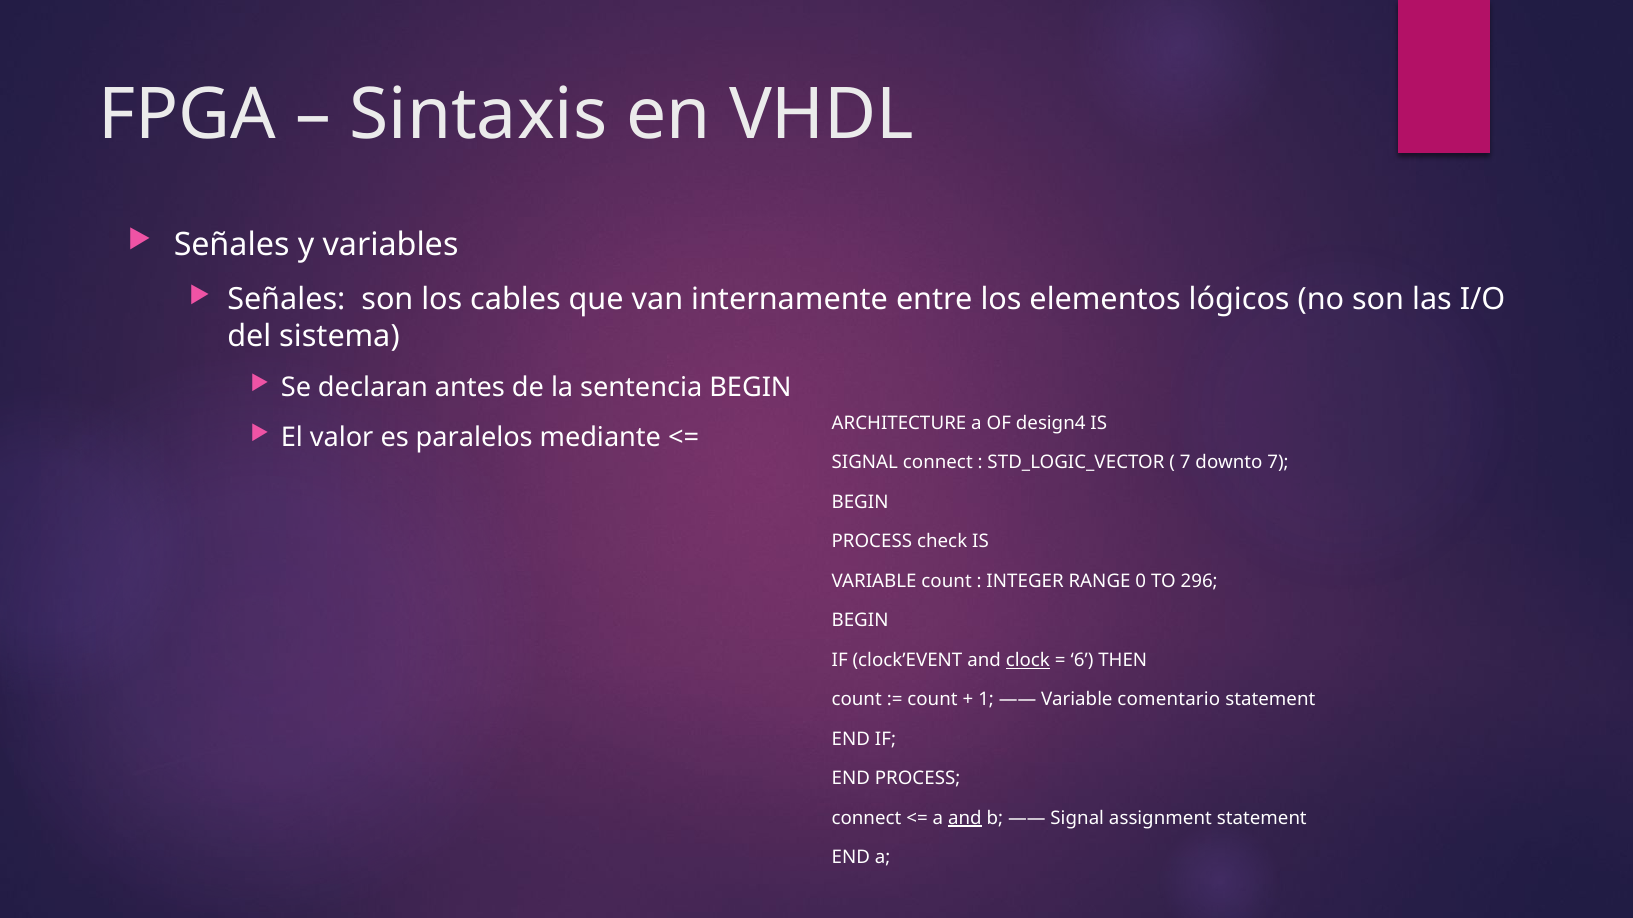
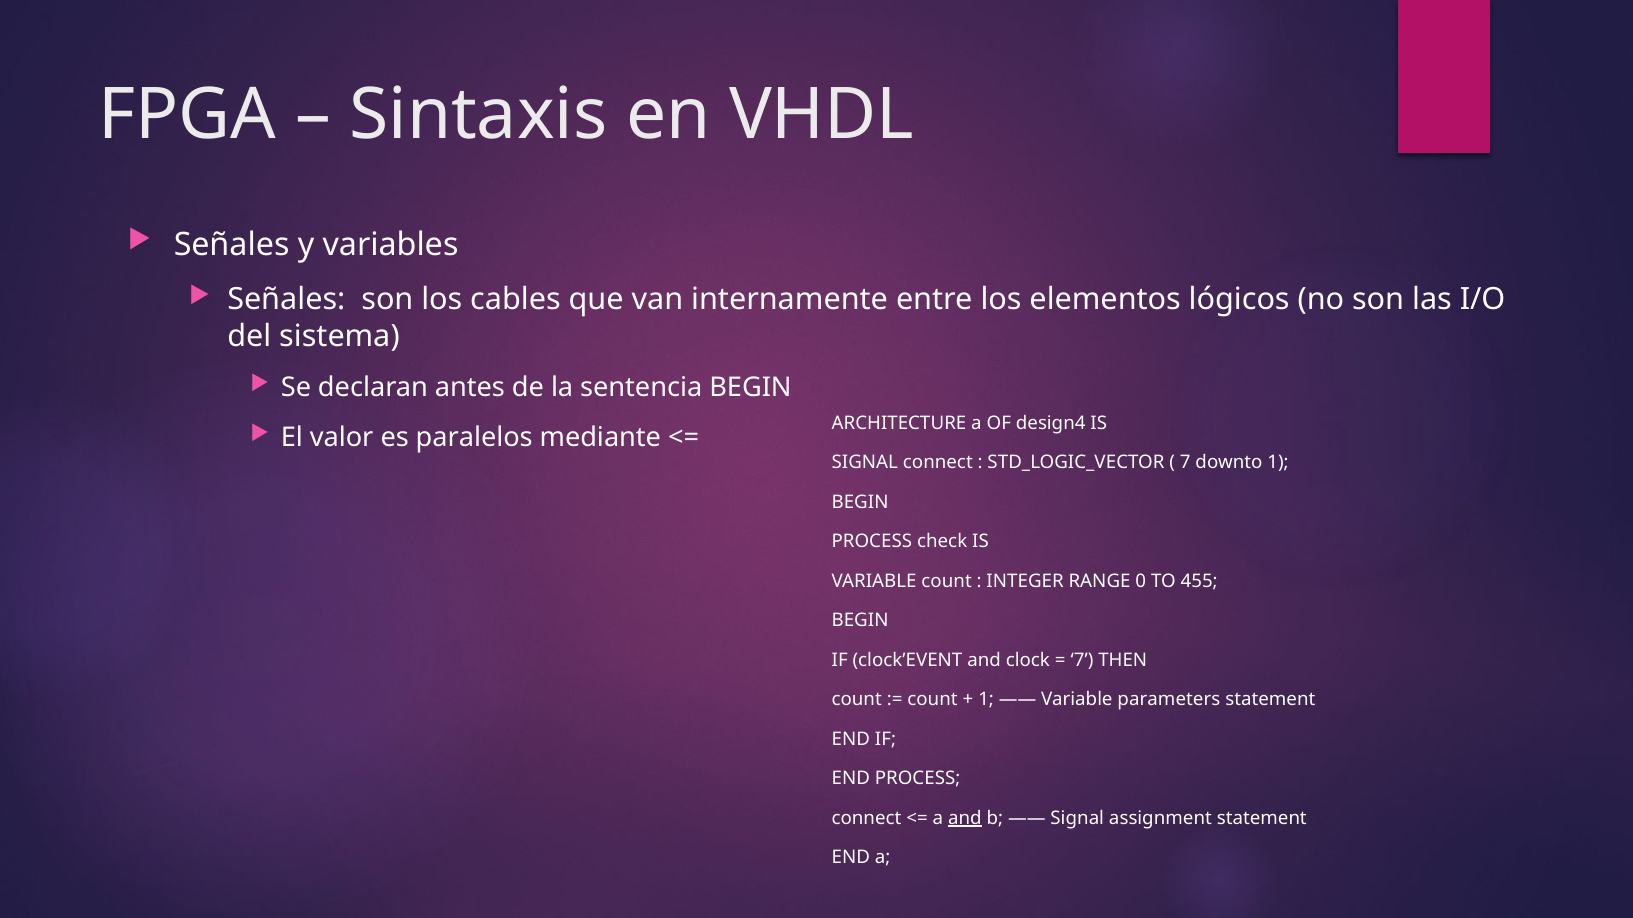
downto 7: 7 -> 1
296: 296 -> 455
clock underline: present -> none
6 at (1082, 660): 6 -> 7
comentario: comentario -> parameters
